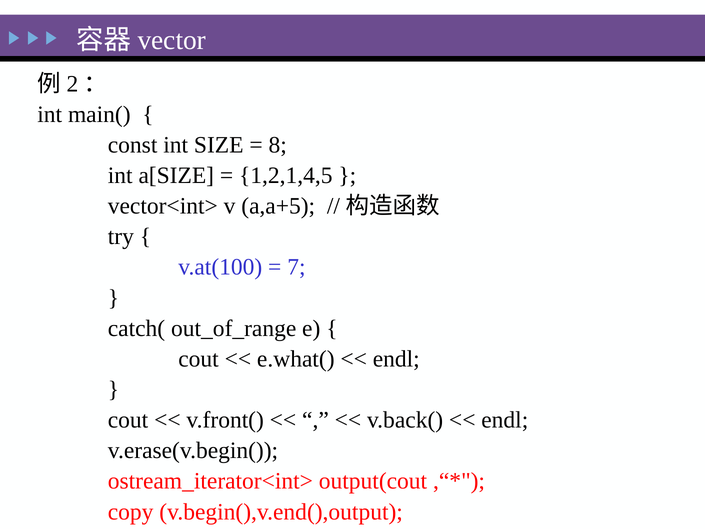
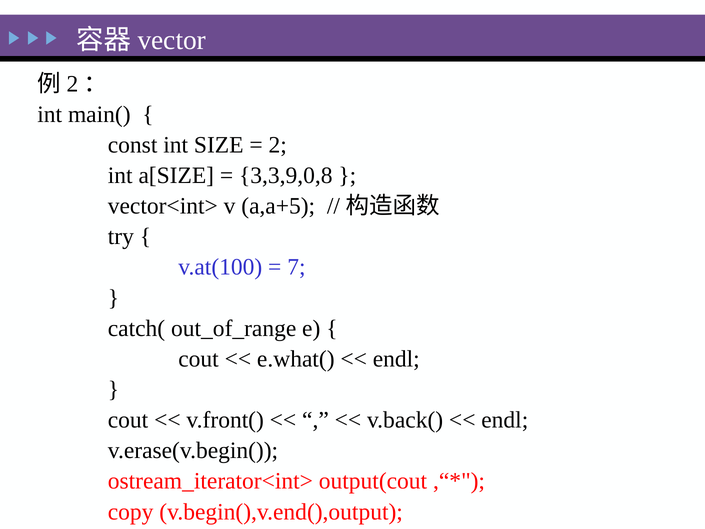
8: 8 -> 2
1,2,1,4,5: 1,2,1,4,5 -> 3,3,9,0,8
